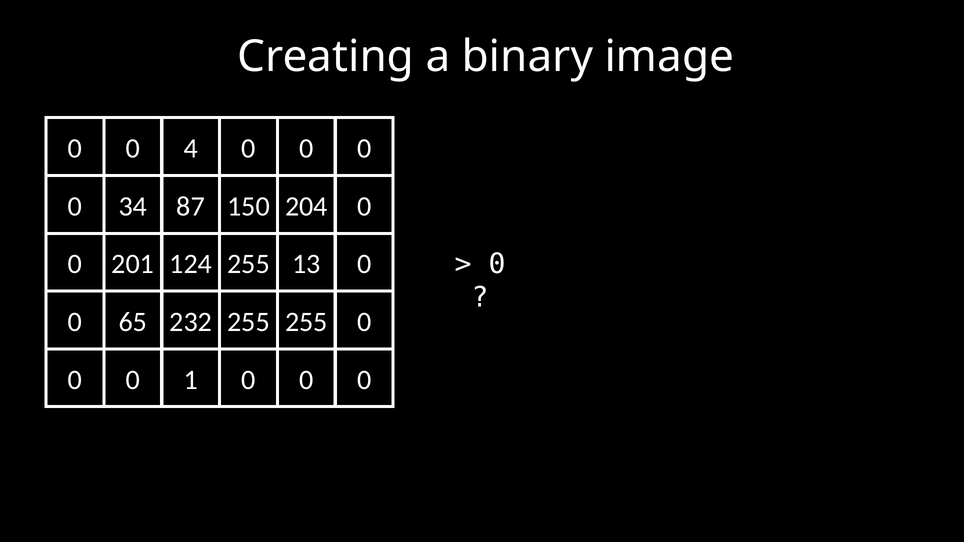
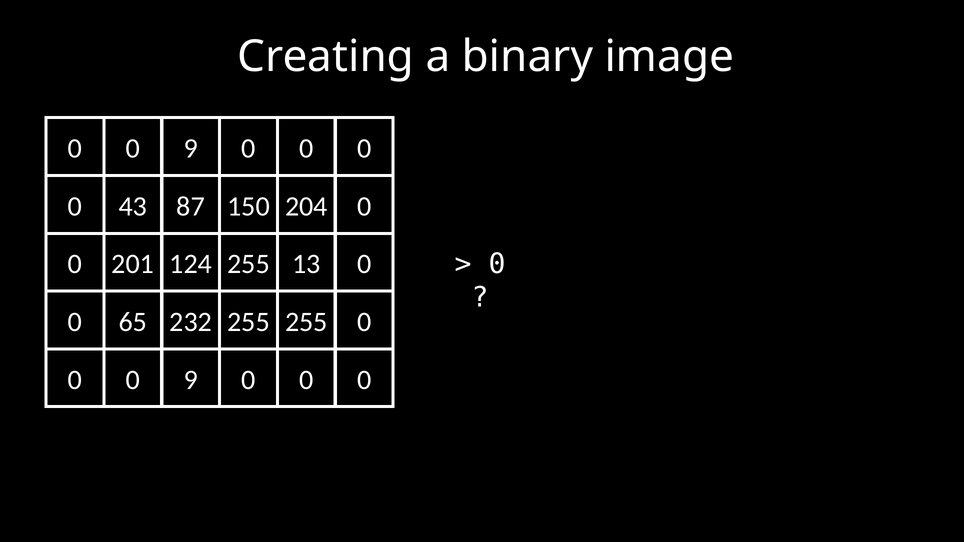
4 at (191, 149): 4 -> 9
34: 34 -> 43
1 at (191, 380): 1 -> 9
